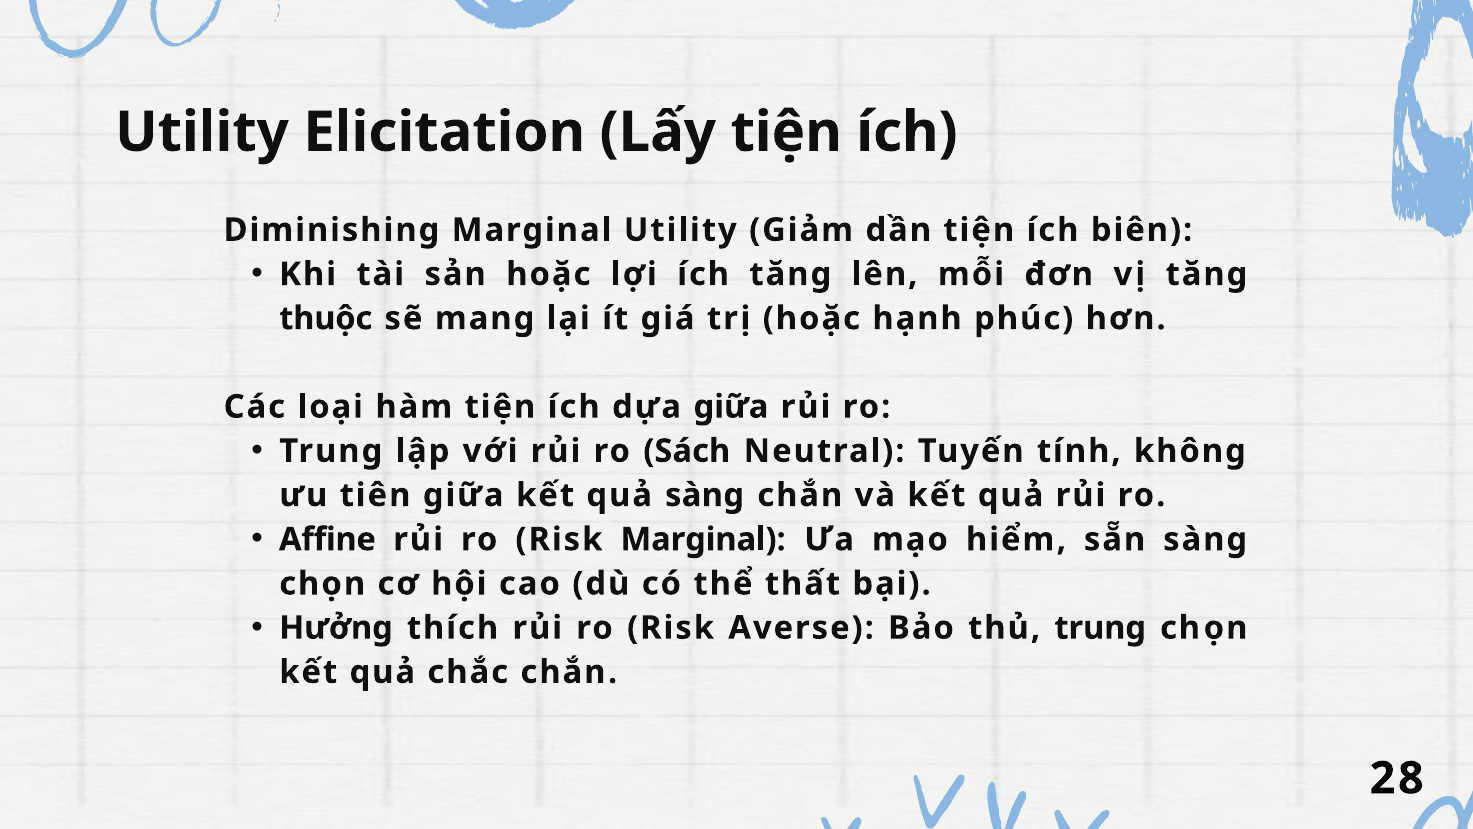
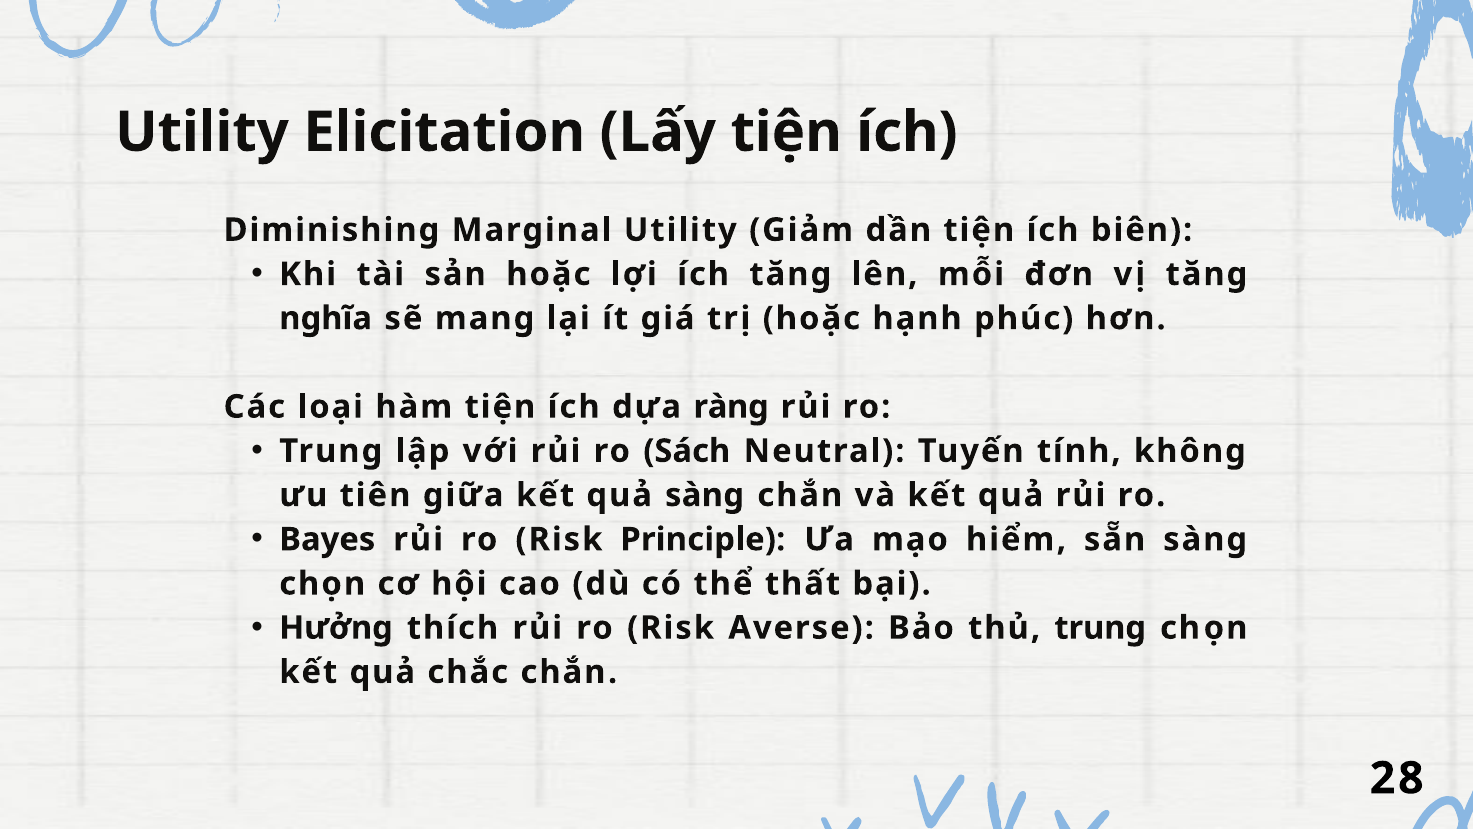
thuộc: thuộc -> nghĩa
dựa giữa: giữa -> ràng
Affine: Affine -> Bayes
Risk Marginal: Marginal -> Principle
